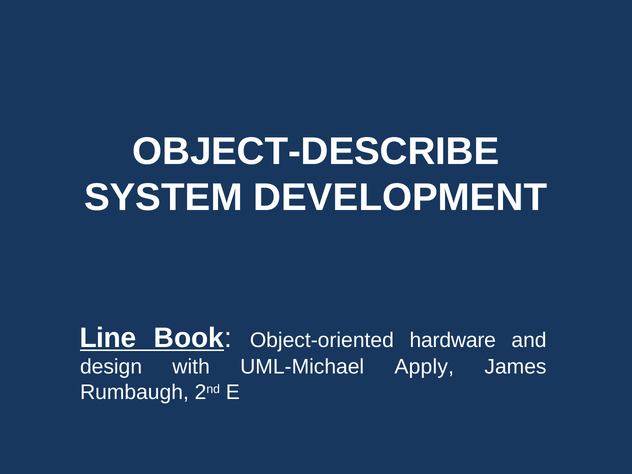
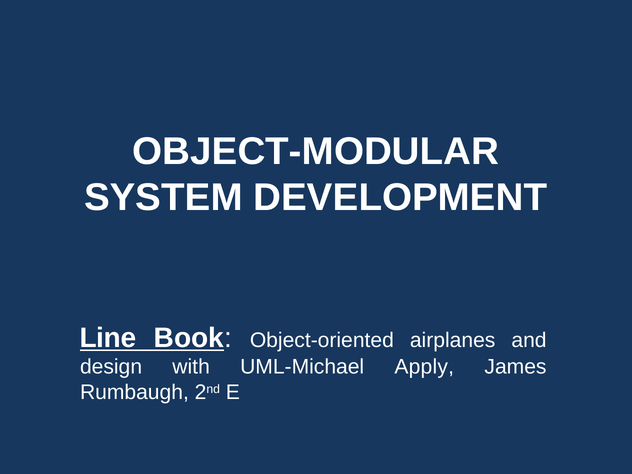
OBJECT-DESCRIBE: OBJECT-DESCRIBE -> OBJECT-MODULAR
hardware: hardware -> airplanes
